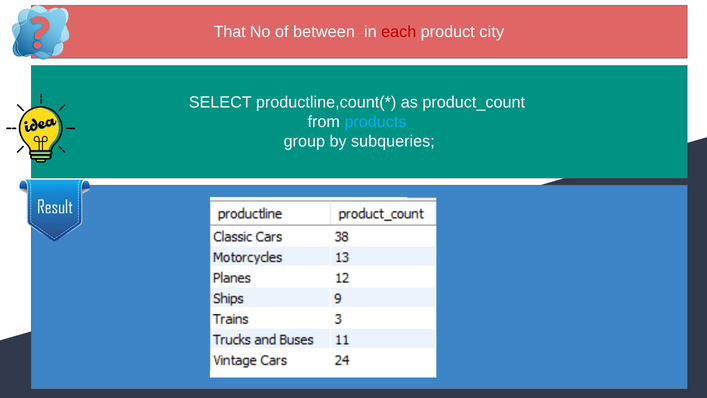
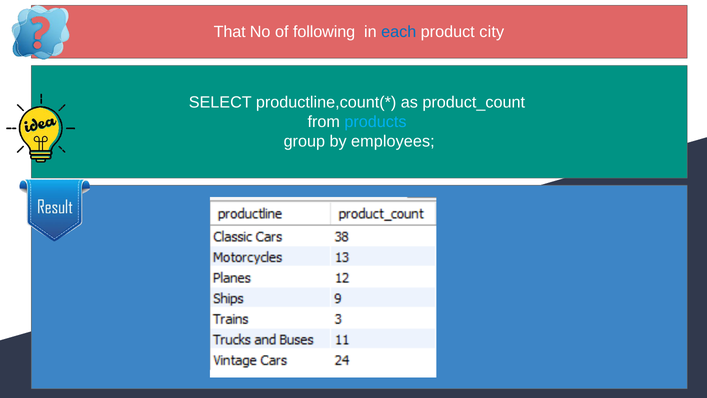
between: between -> following
each colour: red -> blue
subqueries: subqueries -> employees
